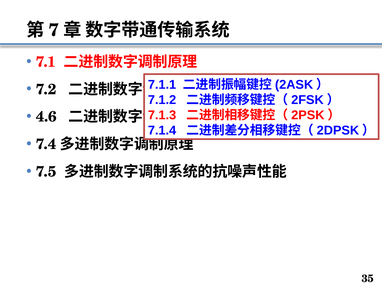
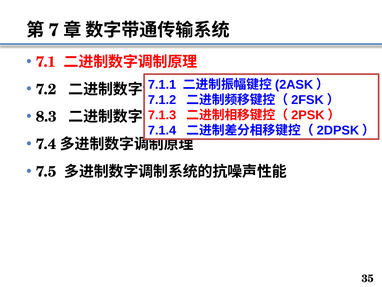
4.6: 4.6 -> 8.3
